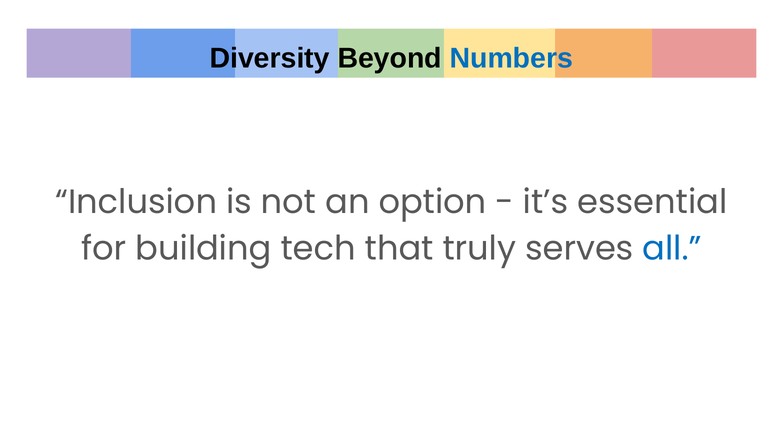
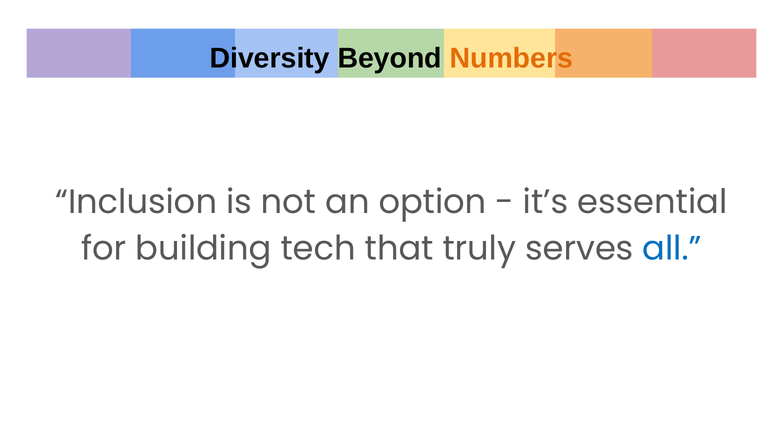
Numbers colour: blue -> orange
